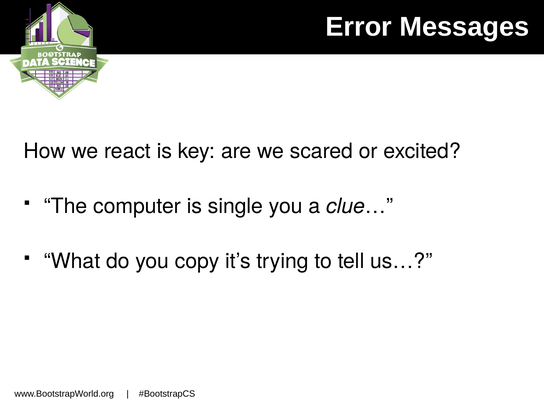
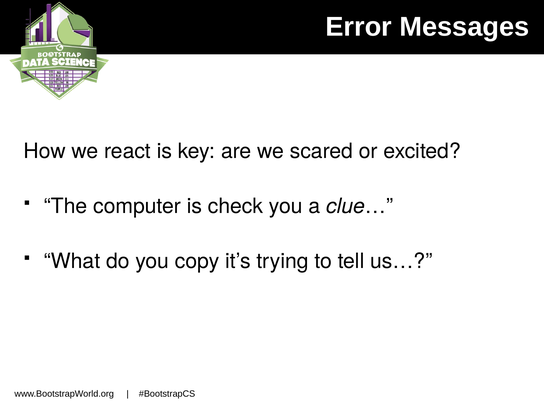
single: single -> check
